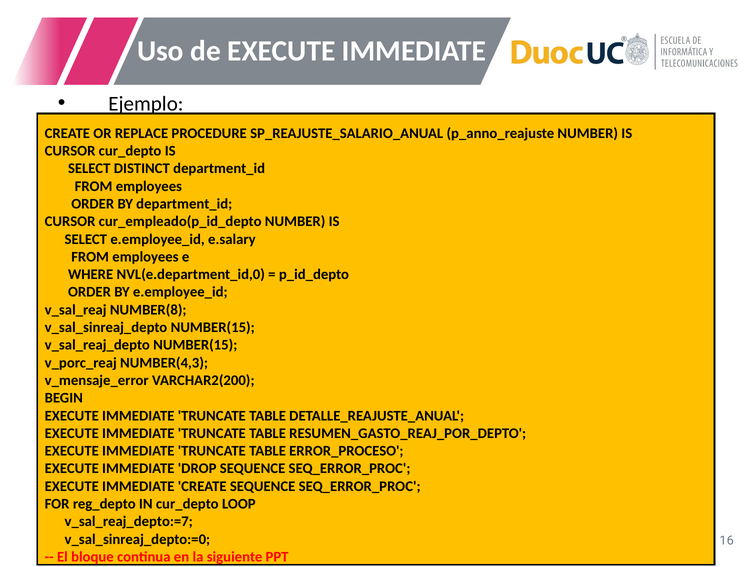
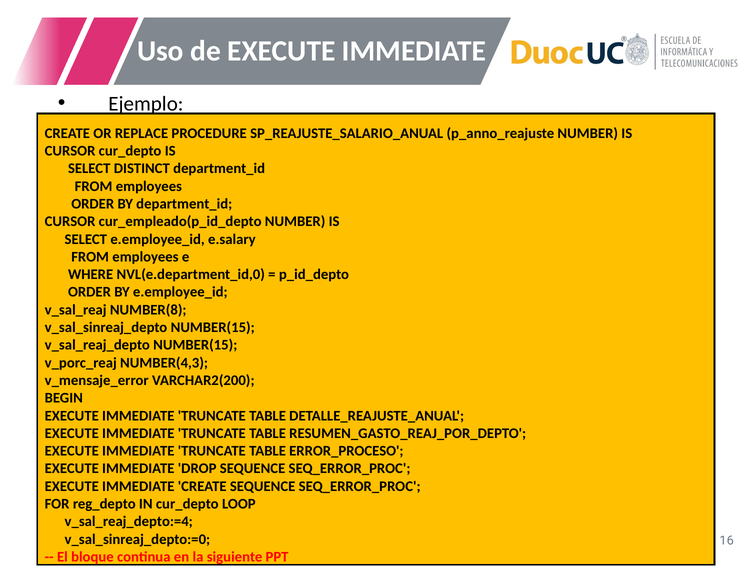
v_sal_reaj_depto:=7: v_sal_reaj_depto:=7 -> v_sal_reaj_depto:=4
